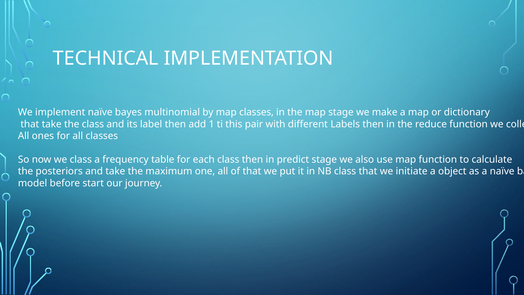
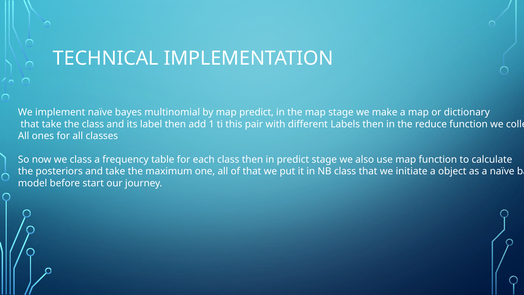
map classes: classes -> predict
